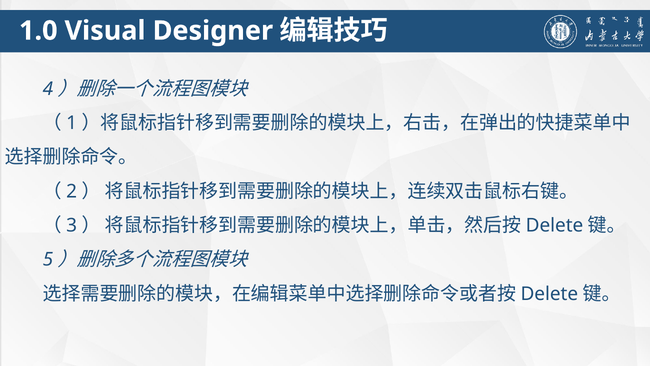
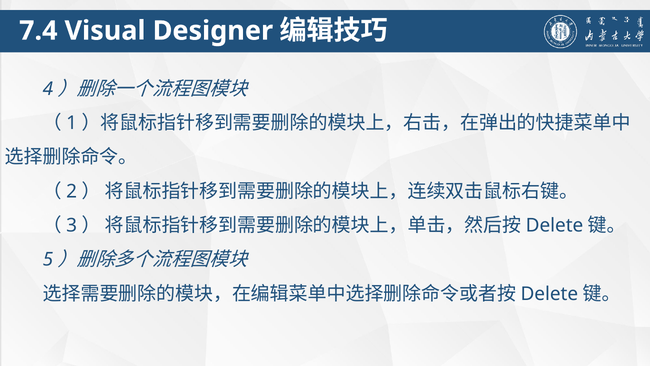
1.0: 1.0 -> 7.4
